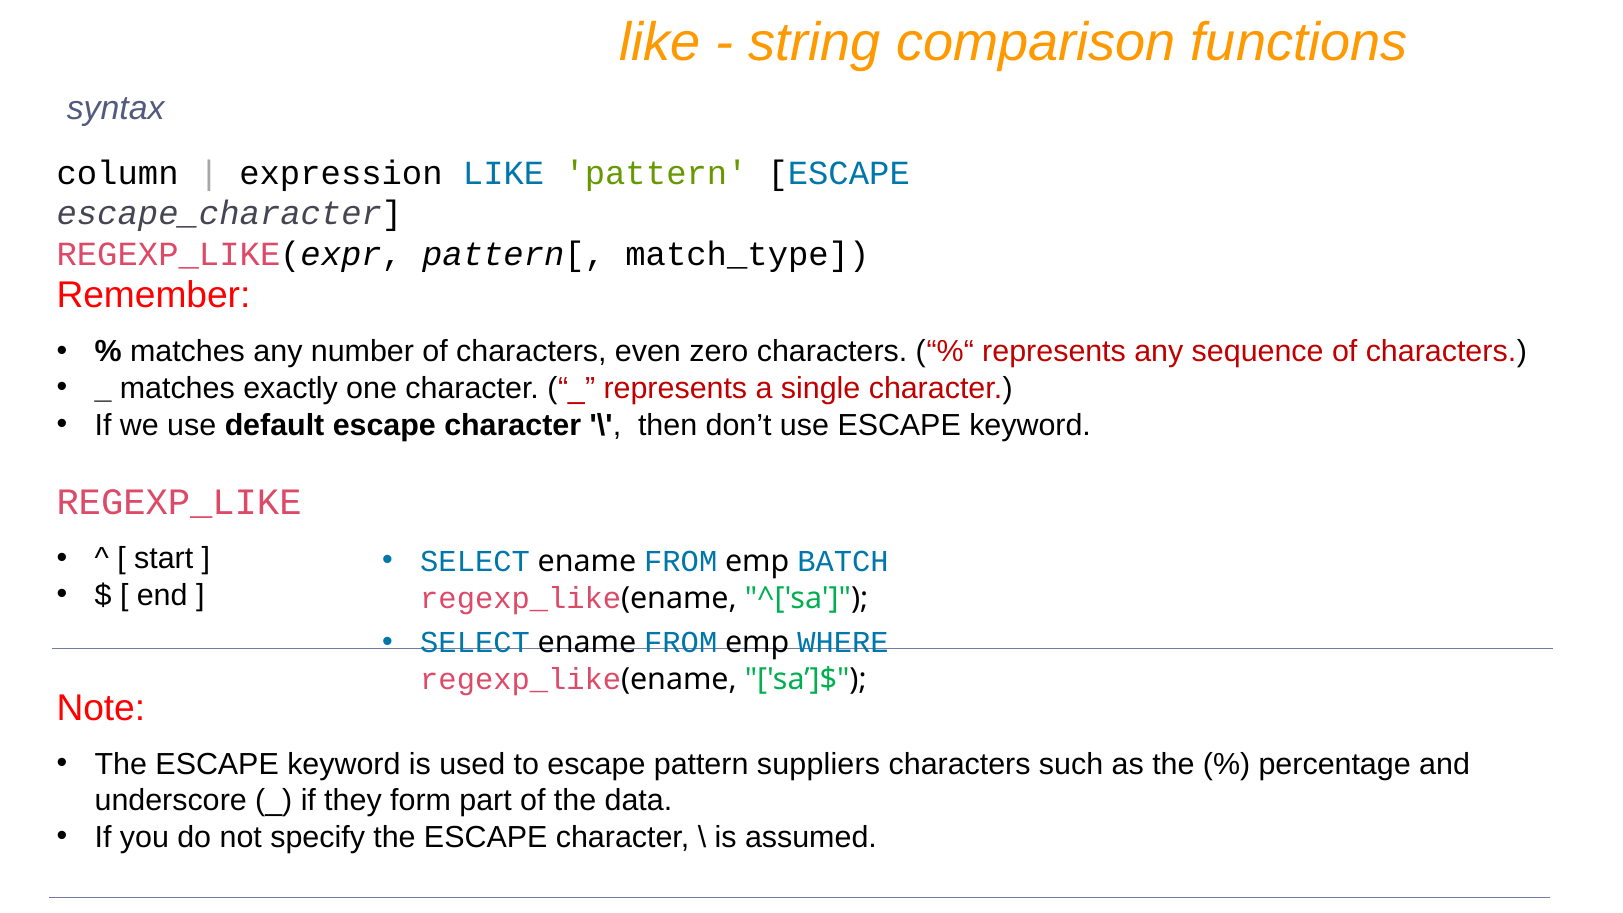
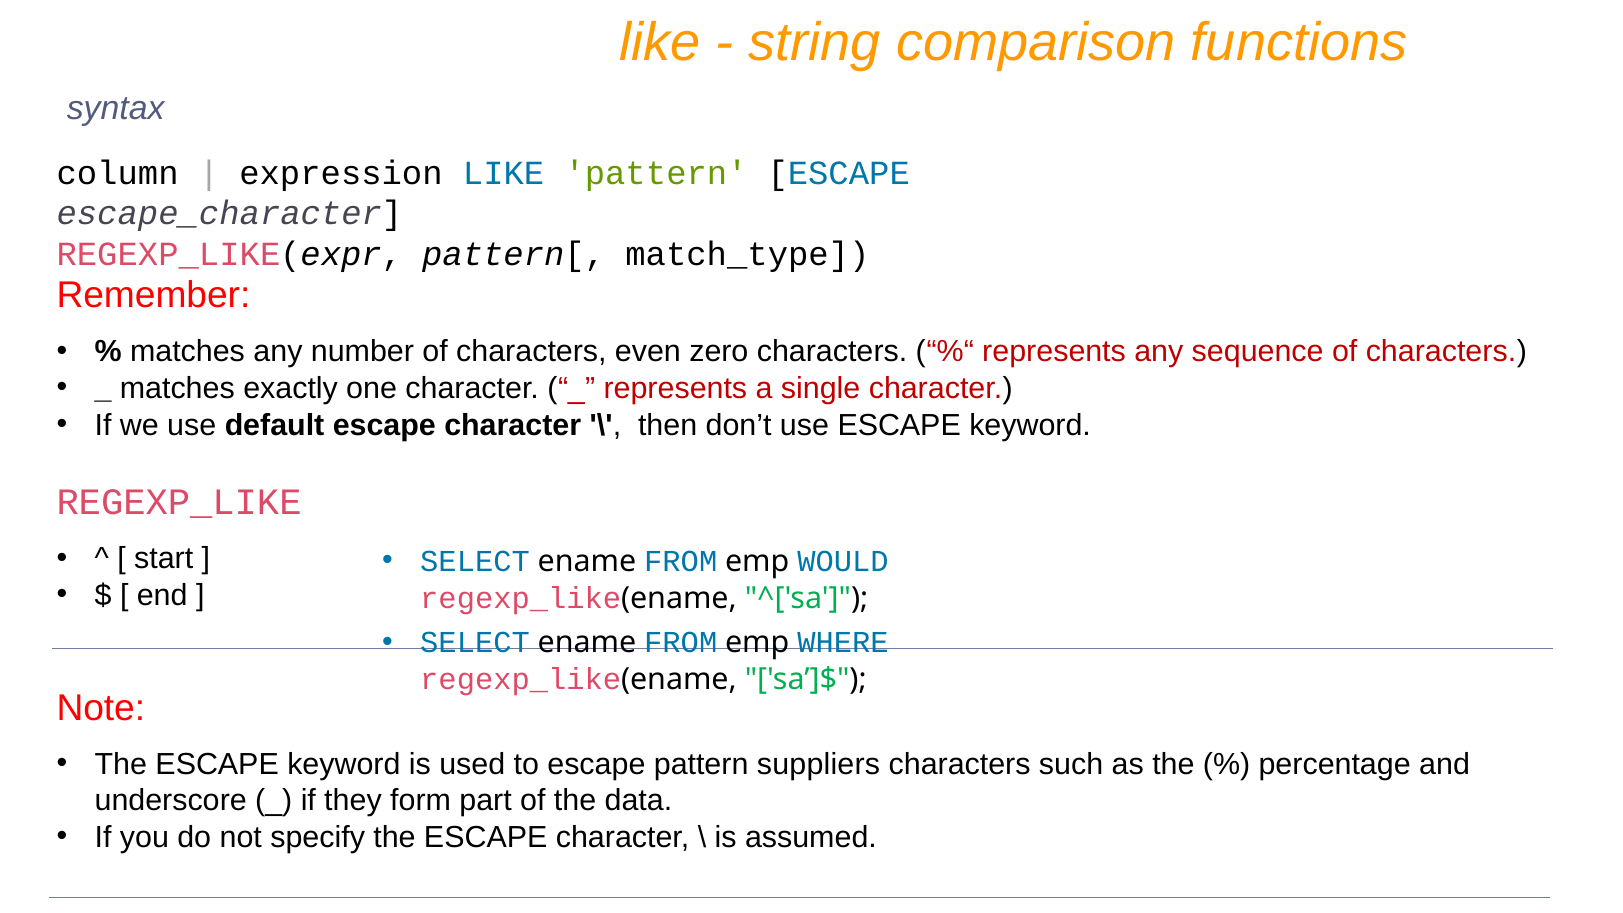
BATCH: BATCH -> WOULD
